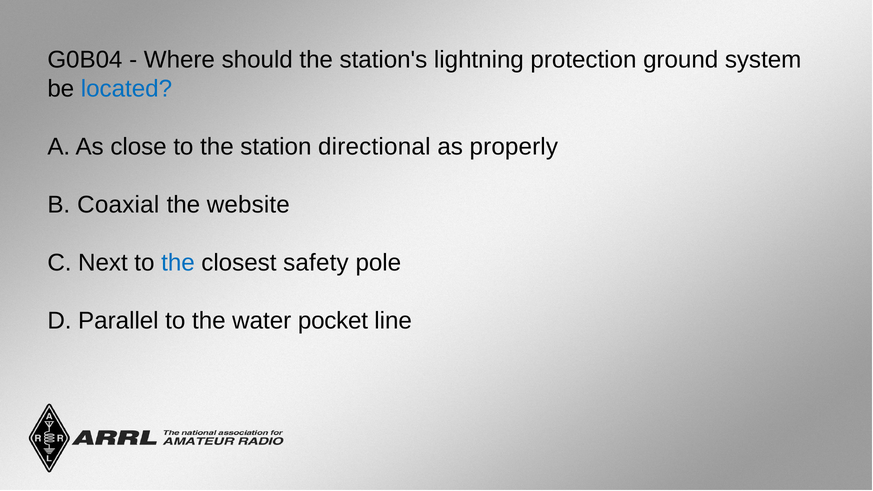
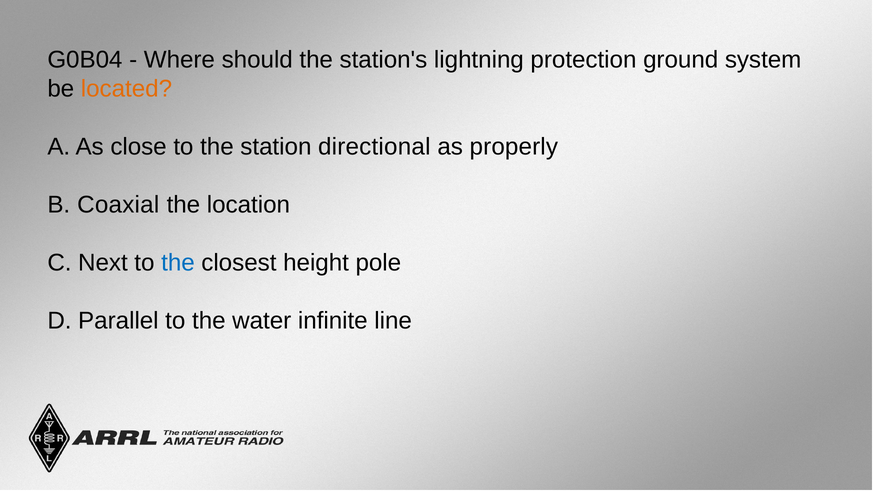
located colour: blue -> orange
website: website -> location
safety: safety -> height
pocket: pocket -> infinite
